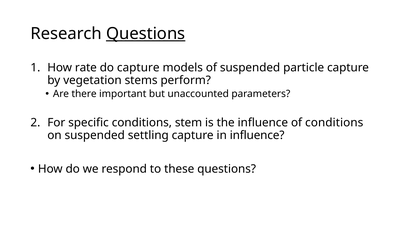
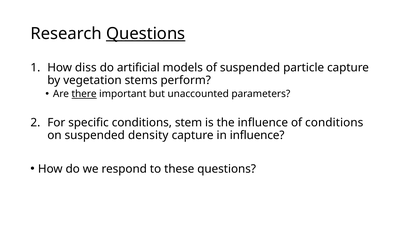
rate: rate -> diss
do capture: capture -> artificial
there underline: none -> present
settling: settling -> density
